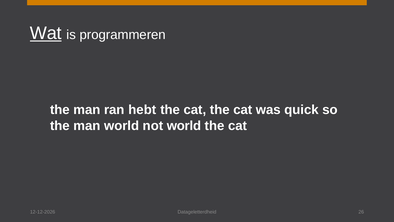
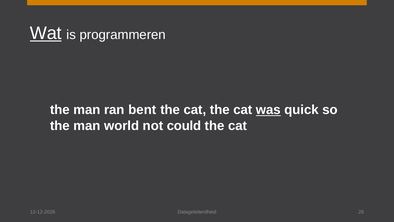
hebt: hebt -> bent
was underline: none -> present
not world: world -> could
